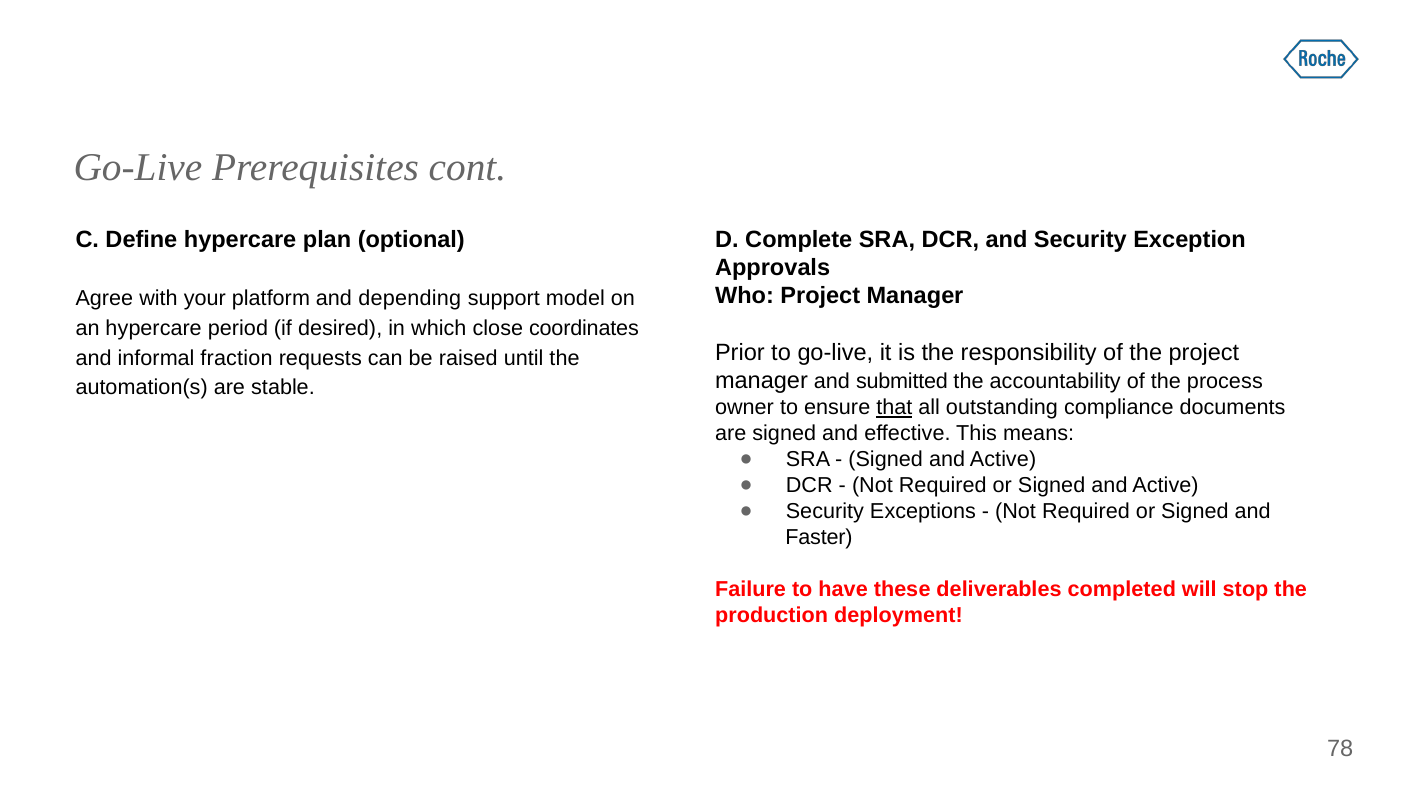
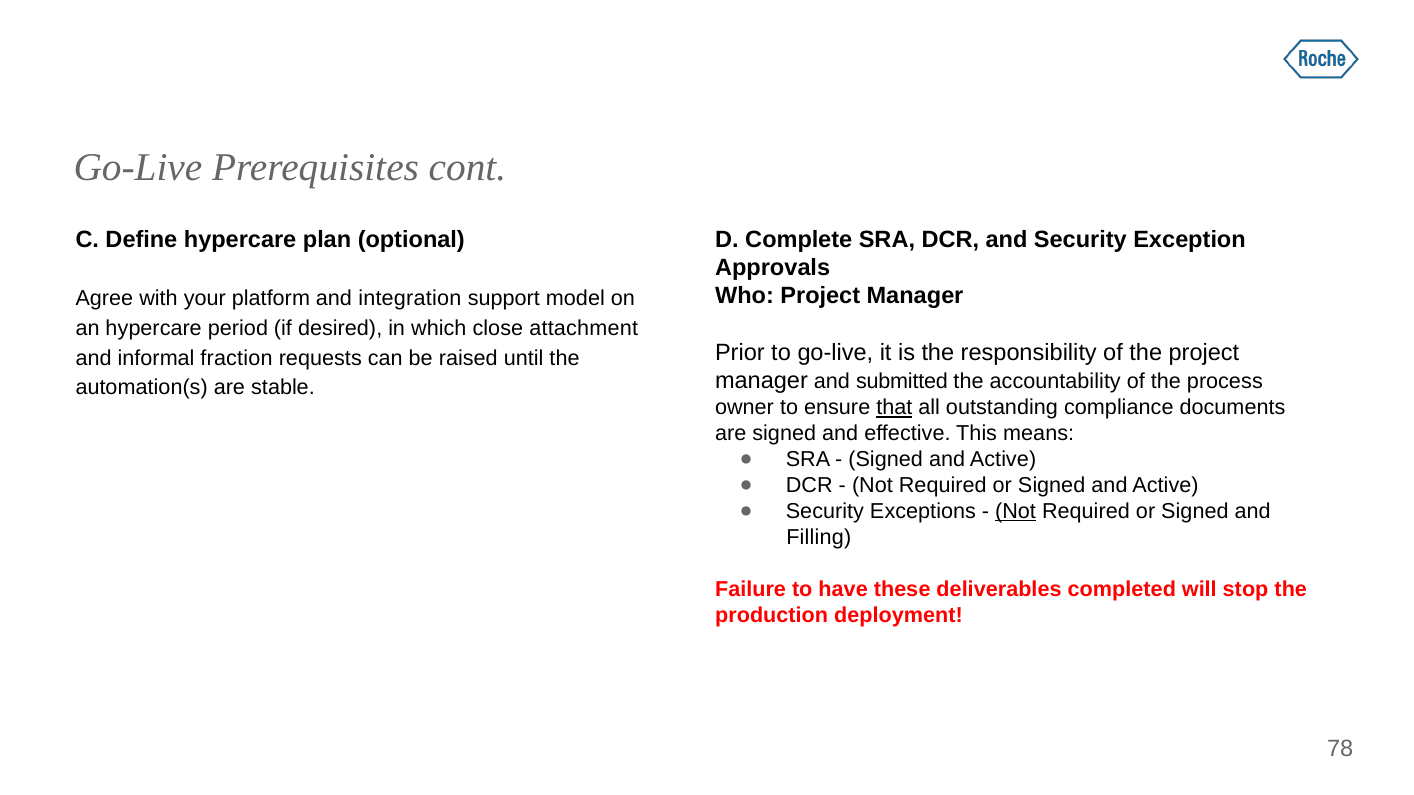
depending: depending -> integration
coordinates: coordinates -> attachment
Not at (1016, 512) underline: none -> present
Faster: Faster -> Filling
